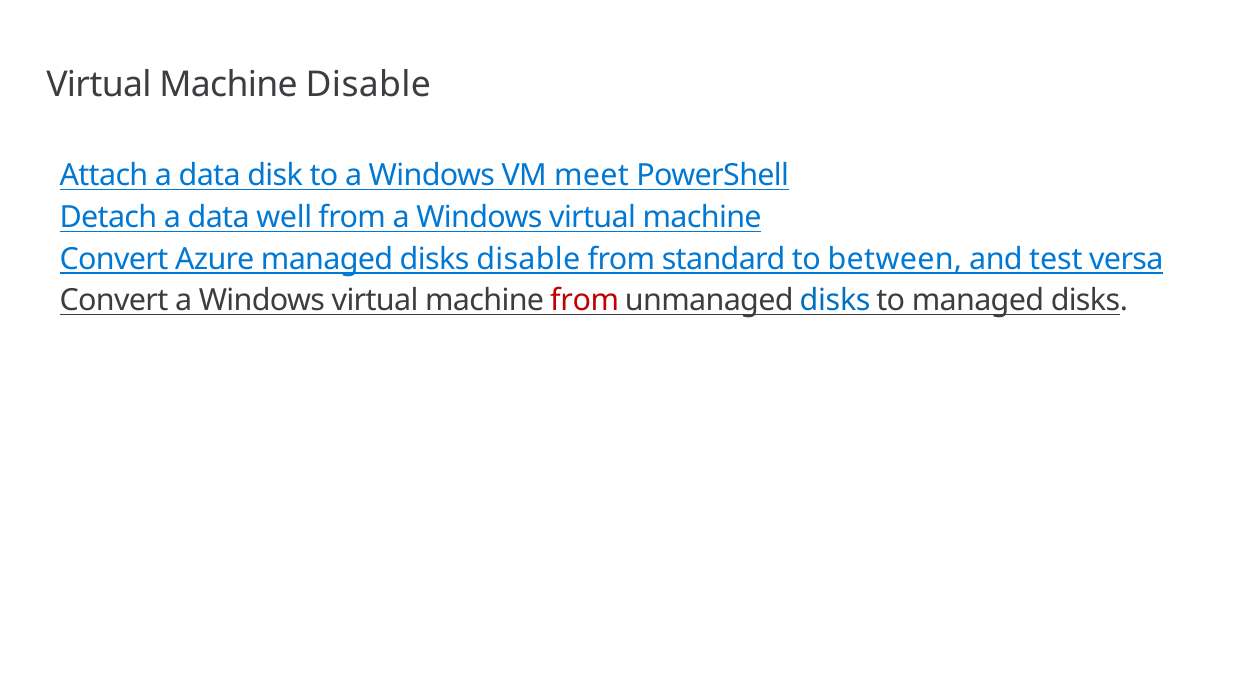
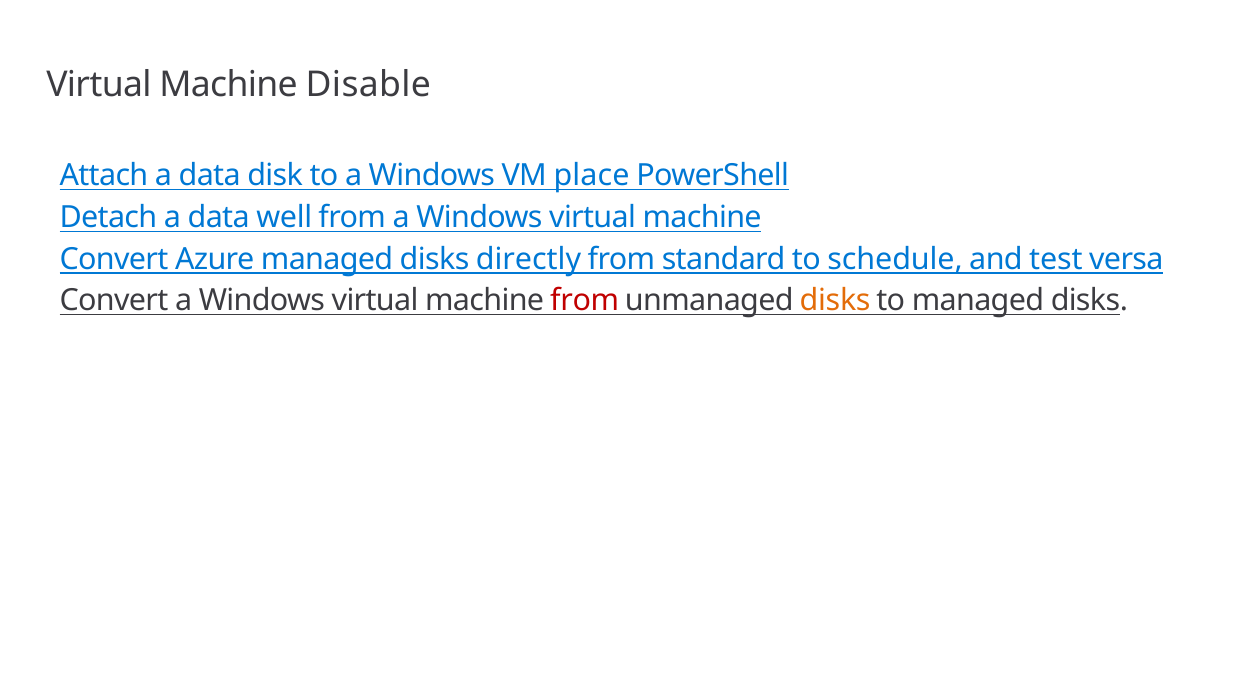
meet: meet -> place
disks disable: disable -> directly
between: between -> schedule
disks at (835, 301) colour: blue -> orange
